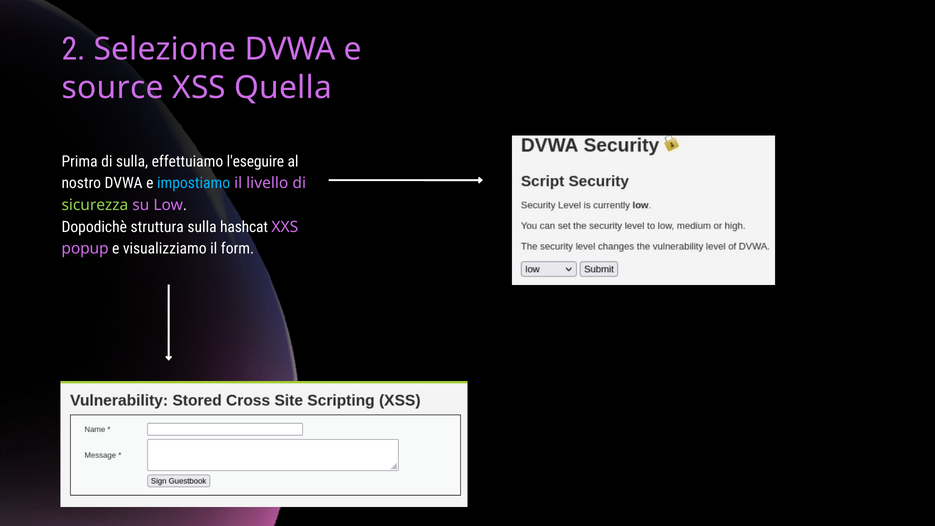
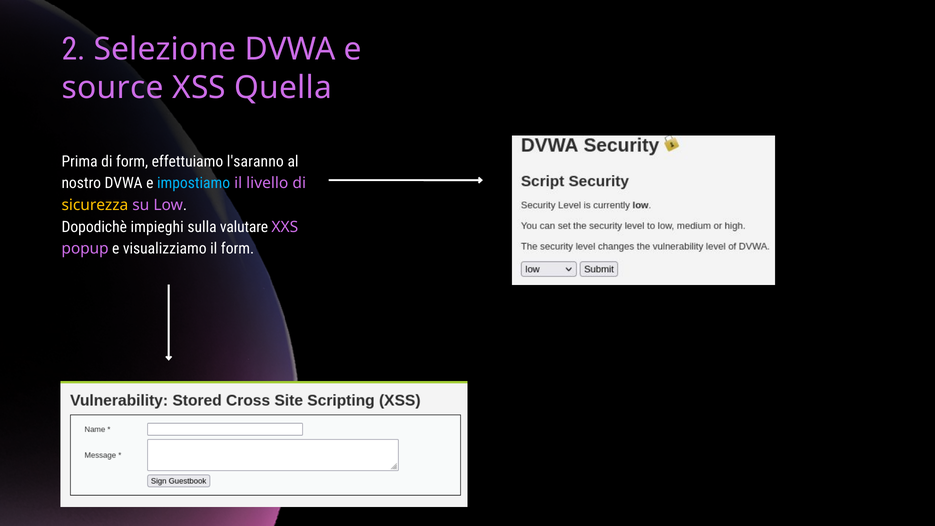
di sulla: sulla -> form
l'eseguire: l'eseguire -> l'saranno
sicurezza colour: light green -> yellow
struttura: struttura -> impieghi
hashcat: hashcat -> valutare
